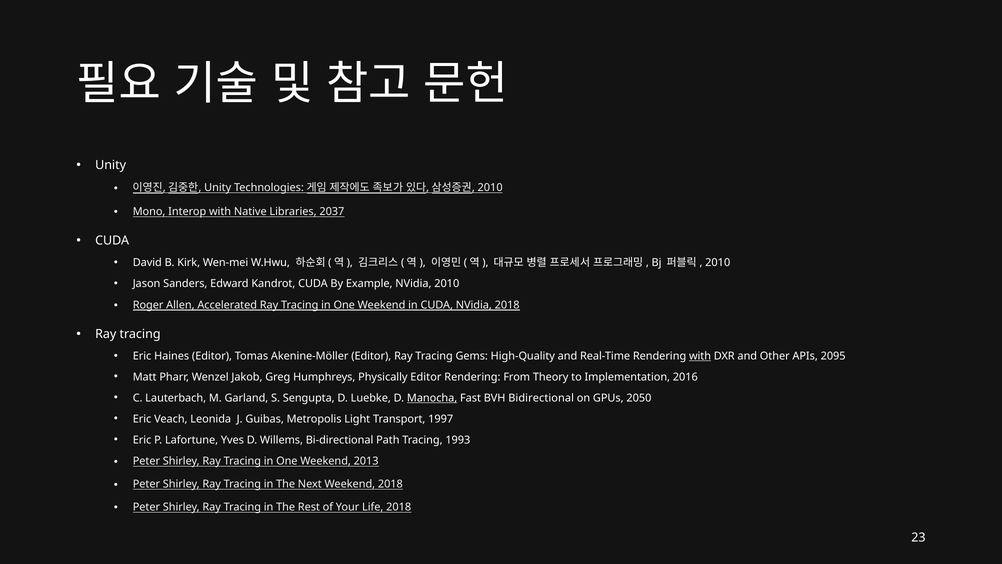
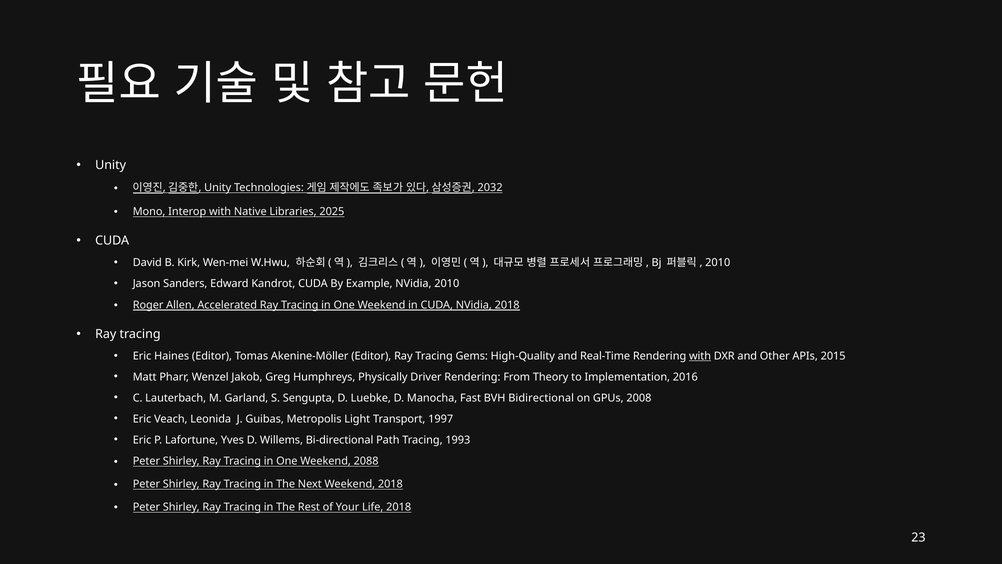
2010 at (490, 187): 2010 -> 2032
2037: 2037 -> 2025
2095: 2095 -> 2015
Physically Editor: Editor -> Driver
Manocha underline: present -> none
2050: 2050 -> 2008
2013: 2013 -> 2088
